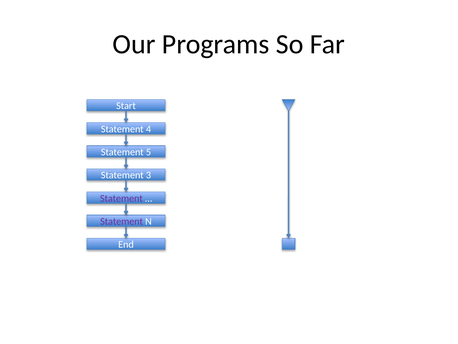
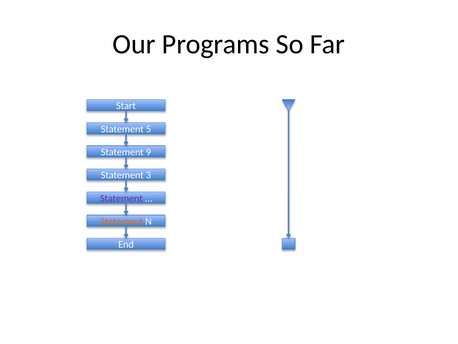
4: 4 -> 5
5: 5 -> 9
Statement at (122, 221) colour: purple -> orange
